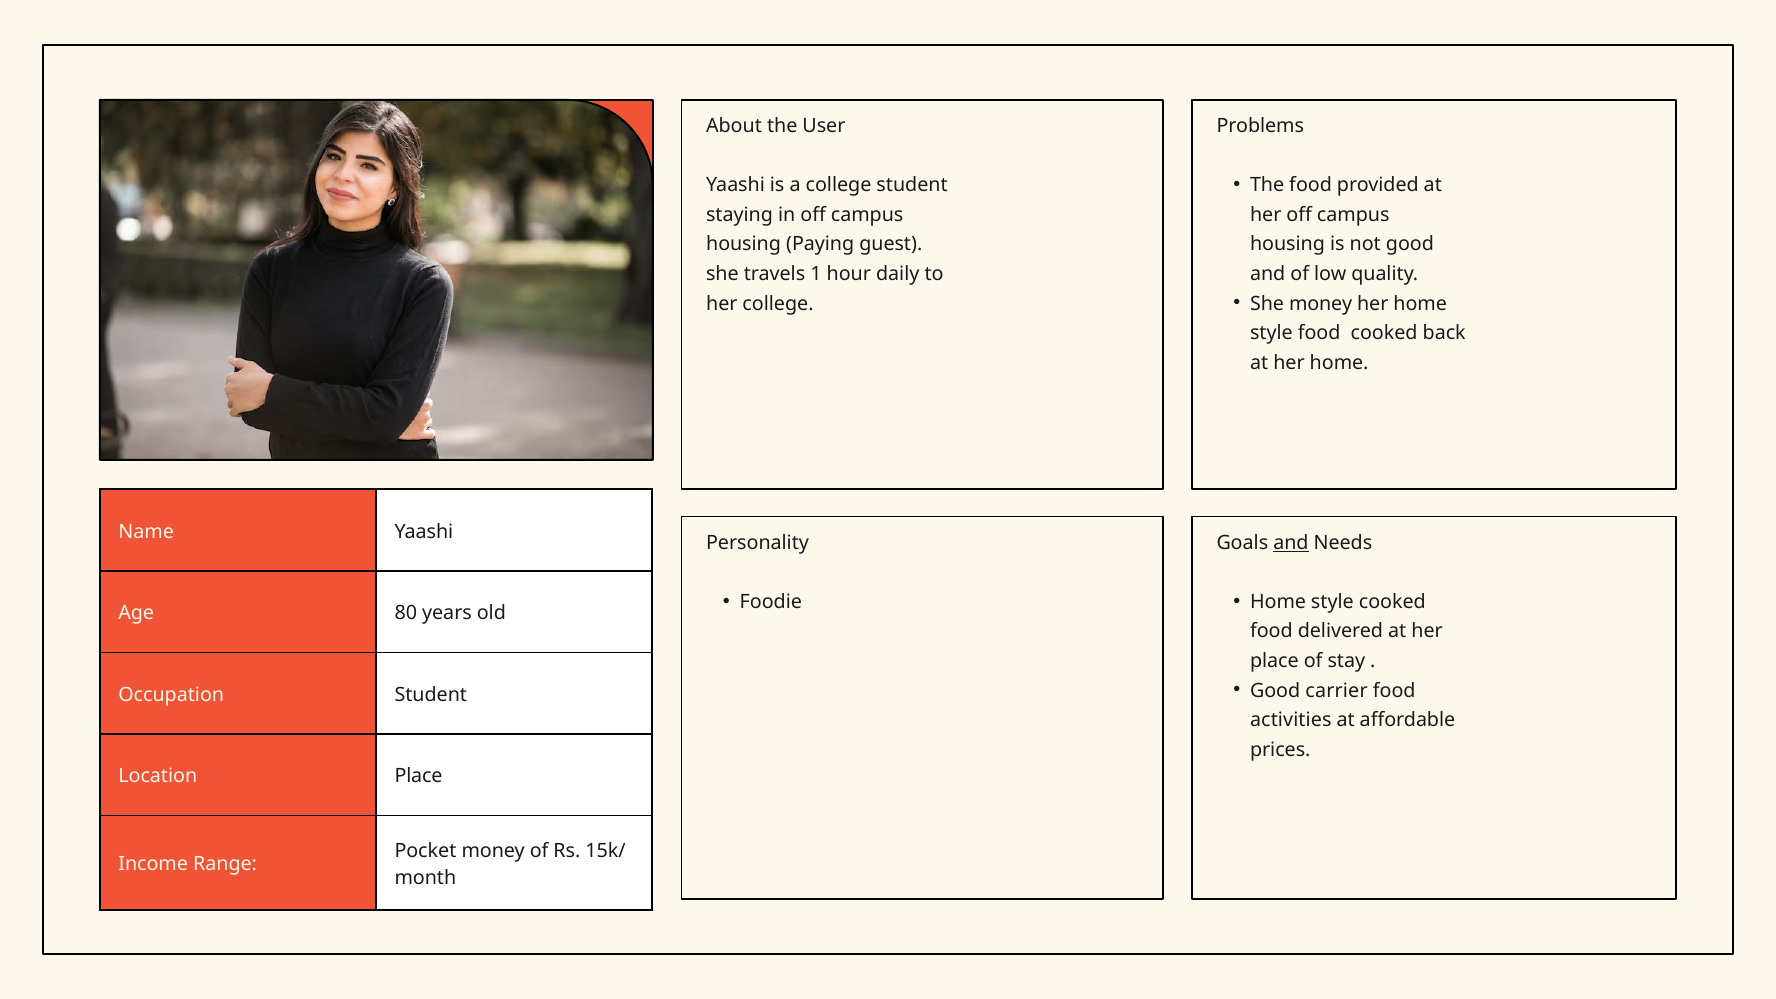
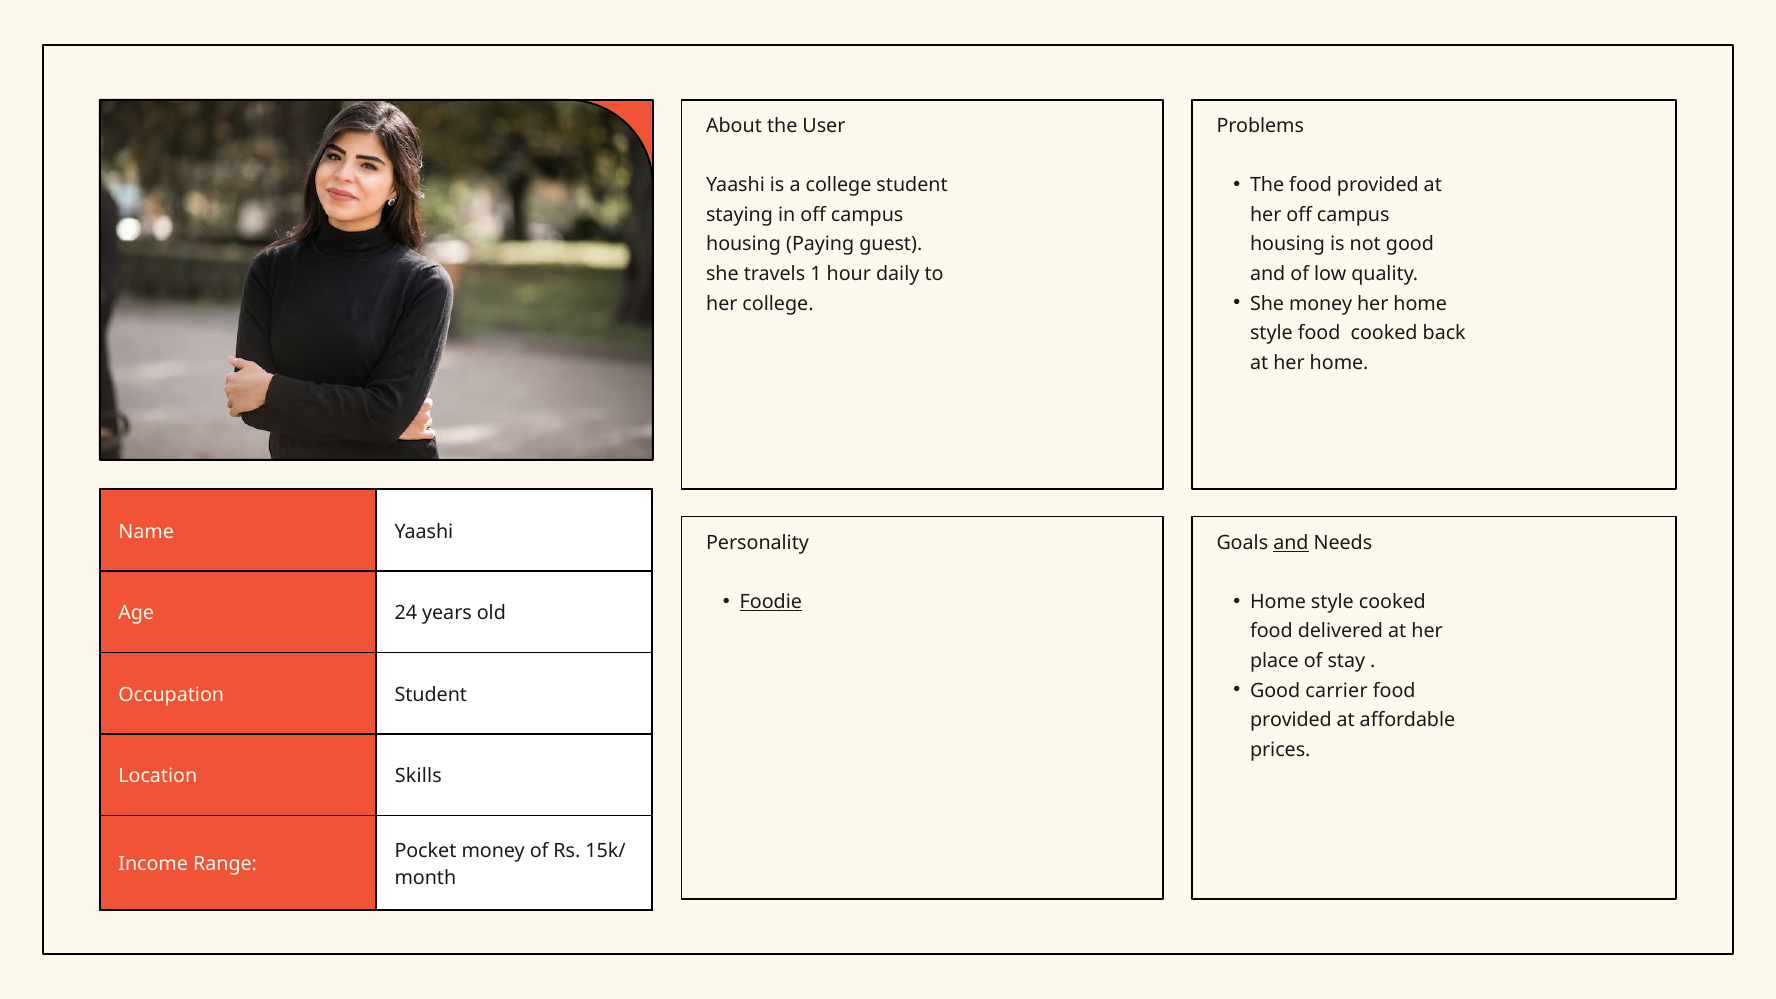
Foodie underline: none -> present
80: 80 -> 24
activities at (1291, 720): activities -> provided
Location Place: Place -> Skills
